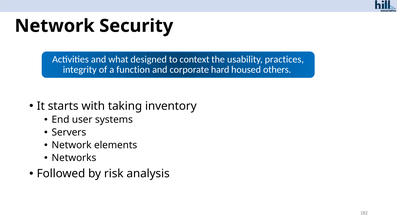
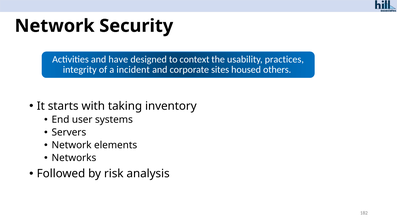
what: what -> have
function: function -> incident
hard: hard -> sites
